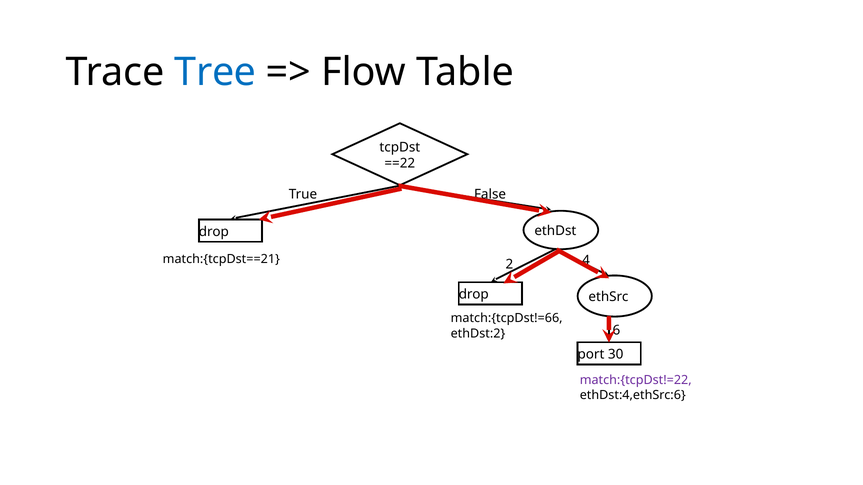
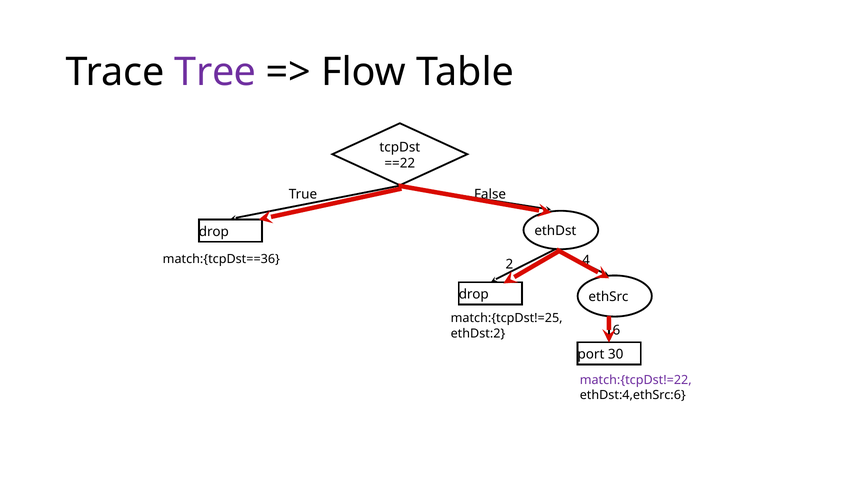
Tree colour: blue -> purple
match:{tcpDst==21: match:{tcpDst==21 -> match:{tcpDst==36
match:{tcpDst!=66: match:{tcpDst!=66 -> match:{tcpDst!=25
